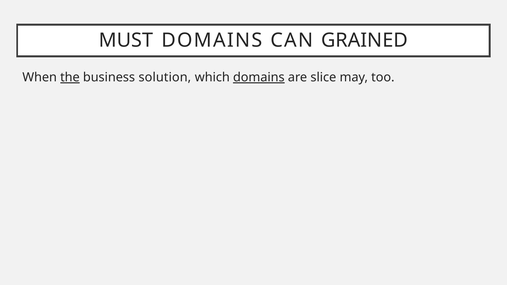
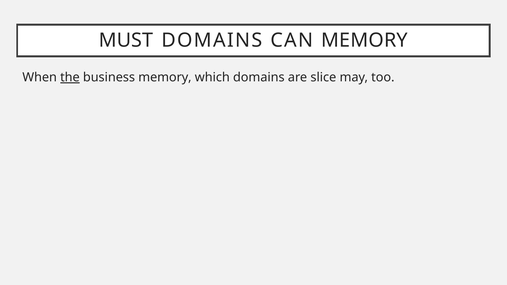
CAN GRAINED: GRAINED -> MEMORY
business solution: solution -> memory
domains at (259, 77) underline: present -> none
